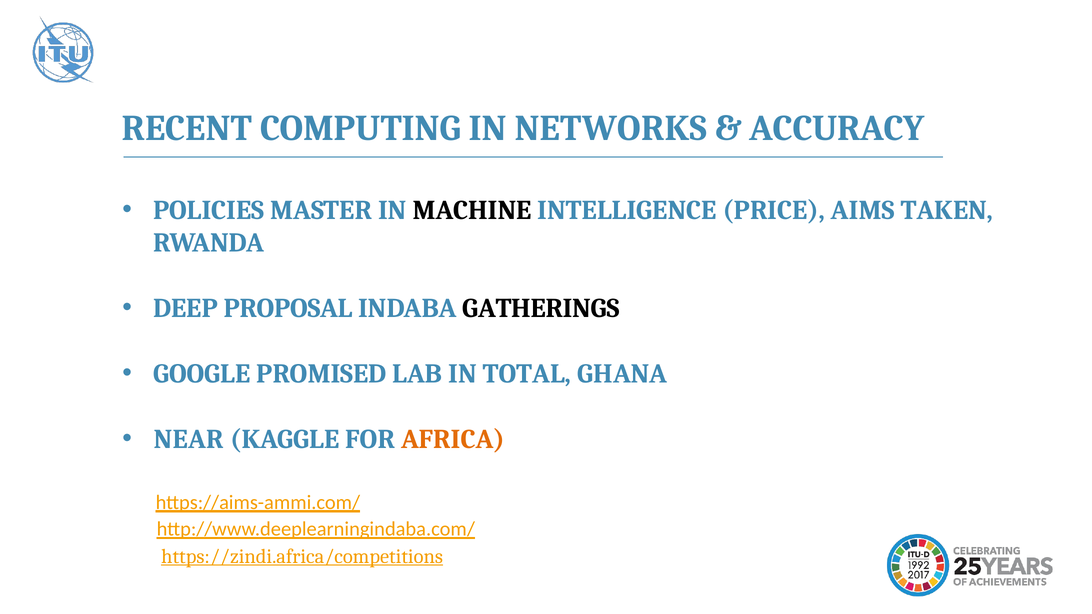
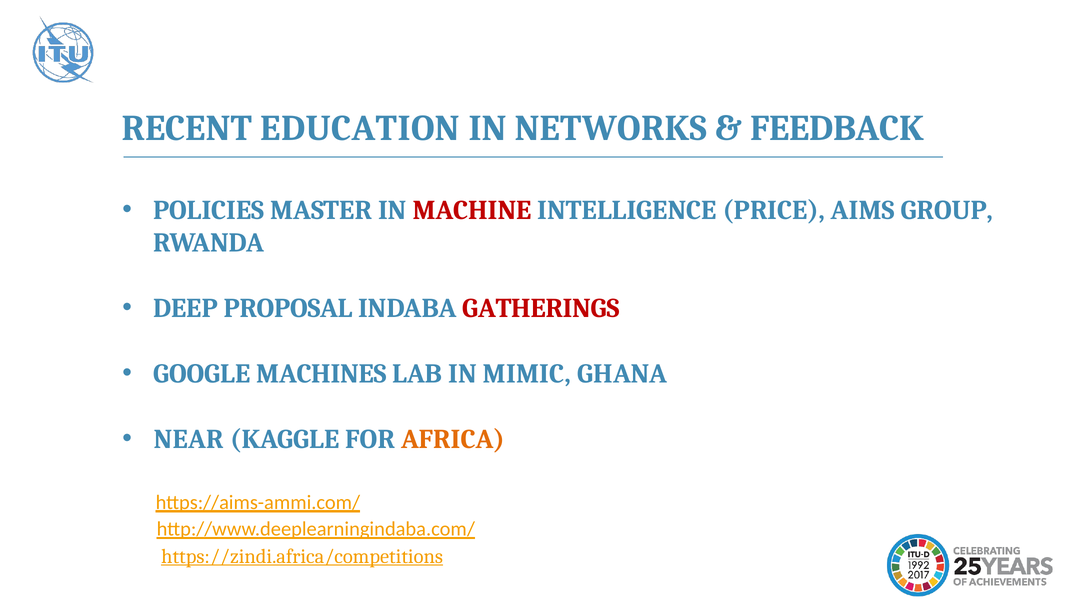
COMPUTING: COMPUTING -> EDUCATION
ACCURACY: ACCURACY -> FEEDBACK
MACHINE colour: black -> red
TAKEN: TAKEN -> GROUP
GATHERINGS colour: black -> red
PROMISED: PROMISED -> MACHINES
TOTAL: TOTAL -> MIMIC
